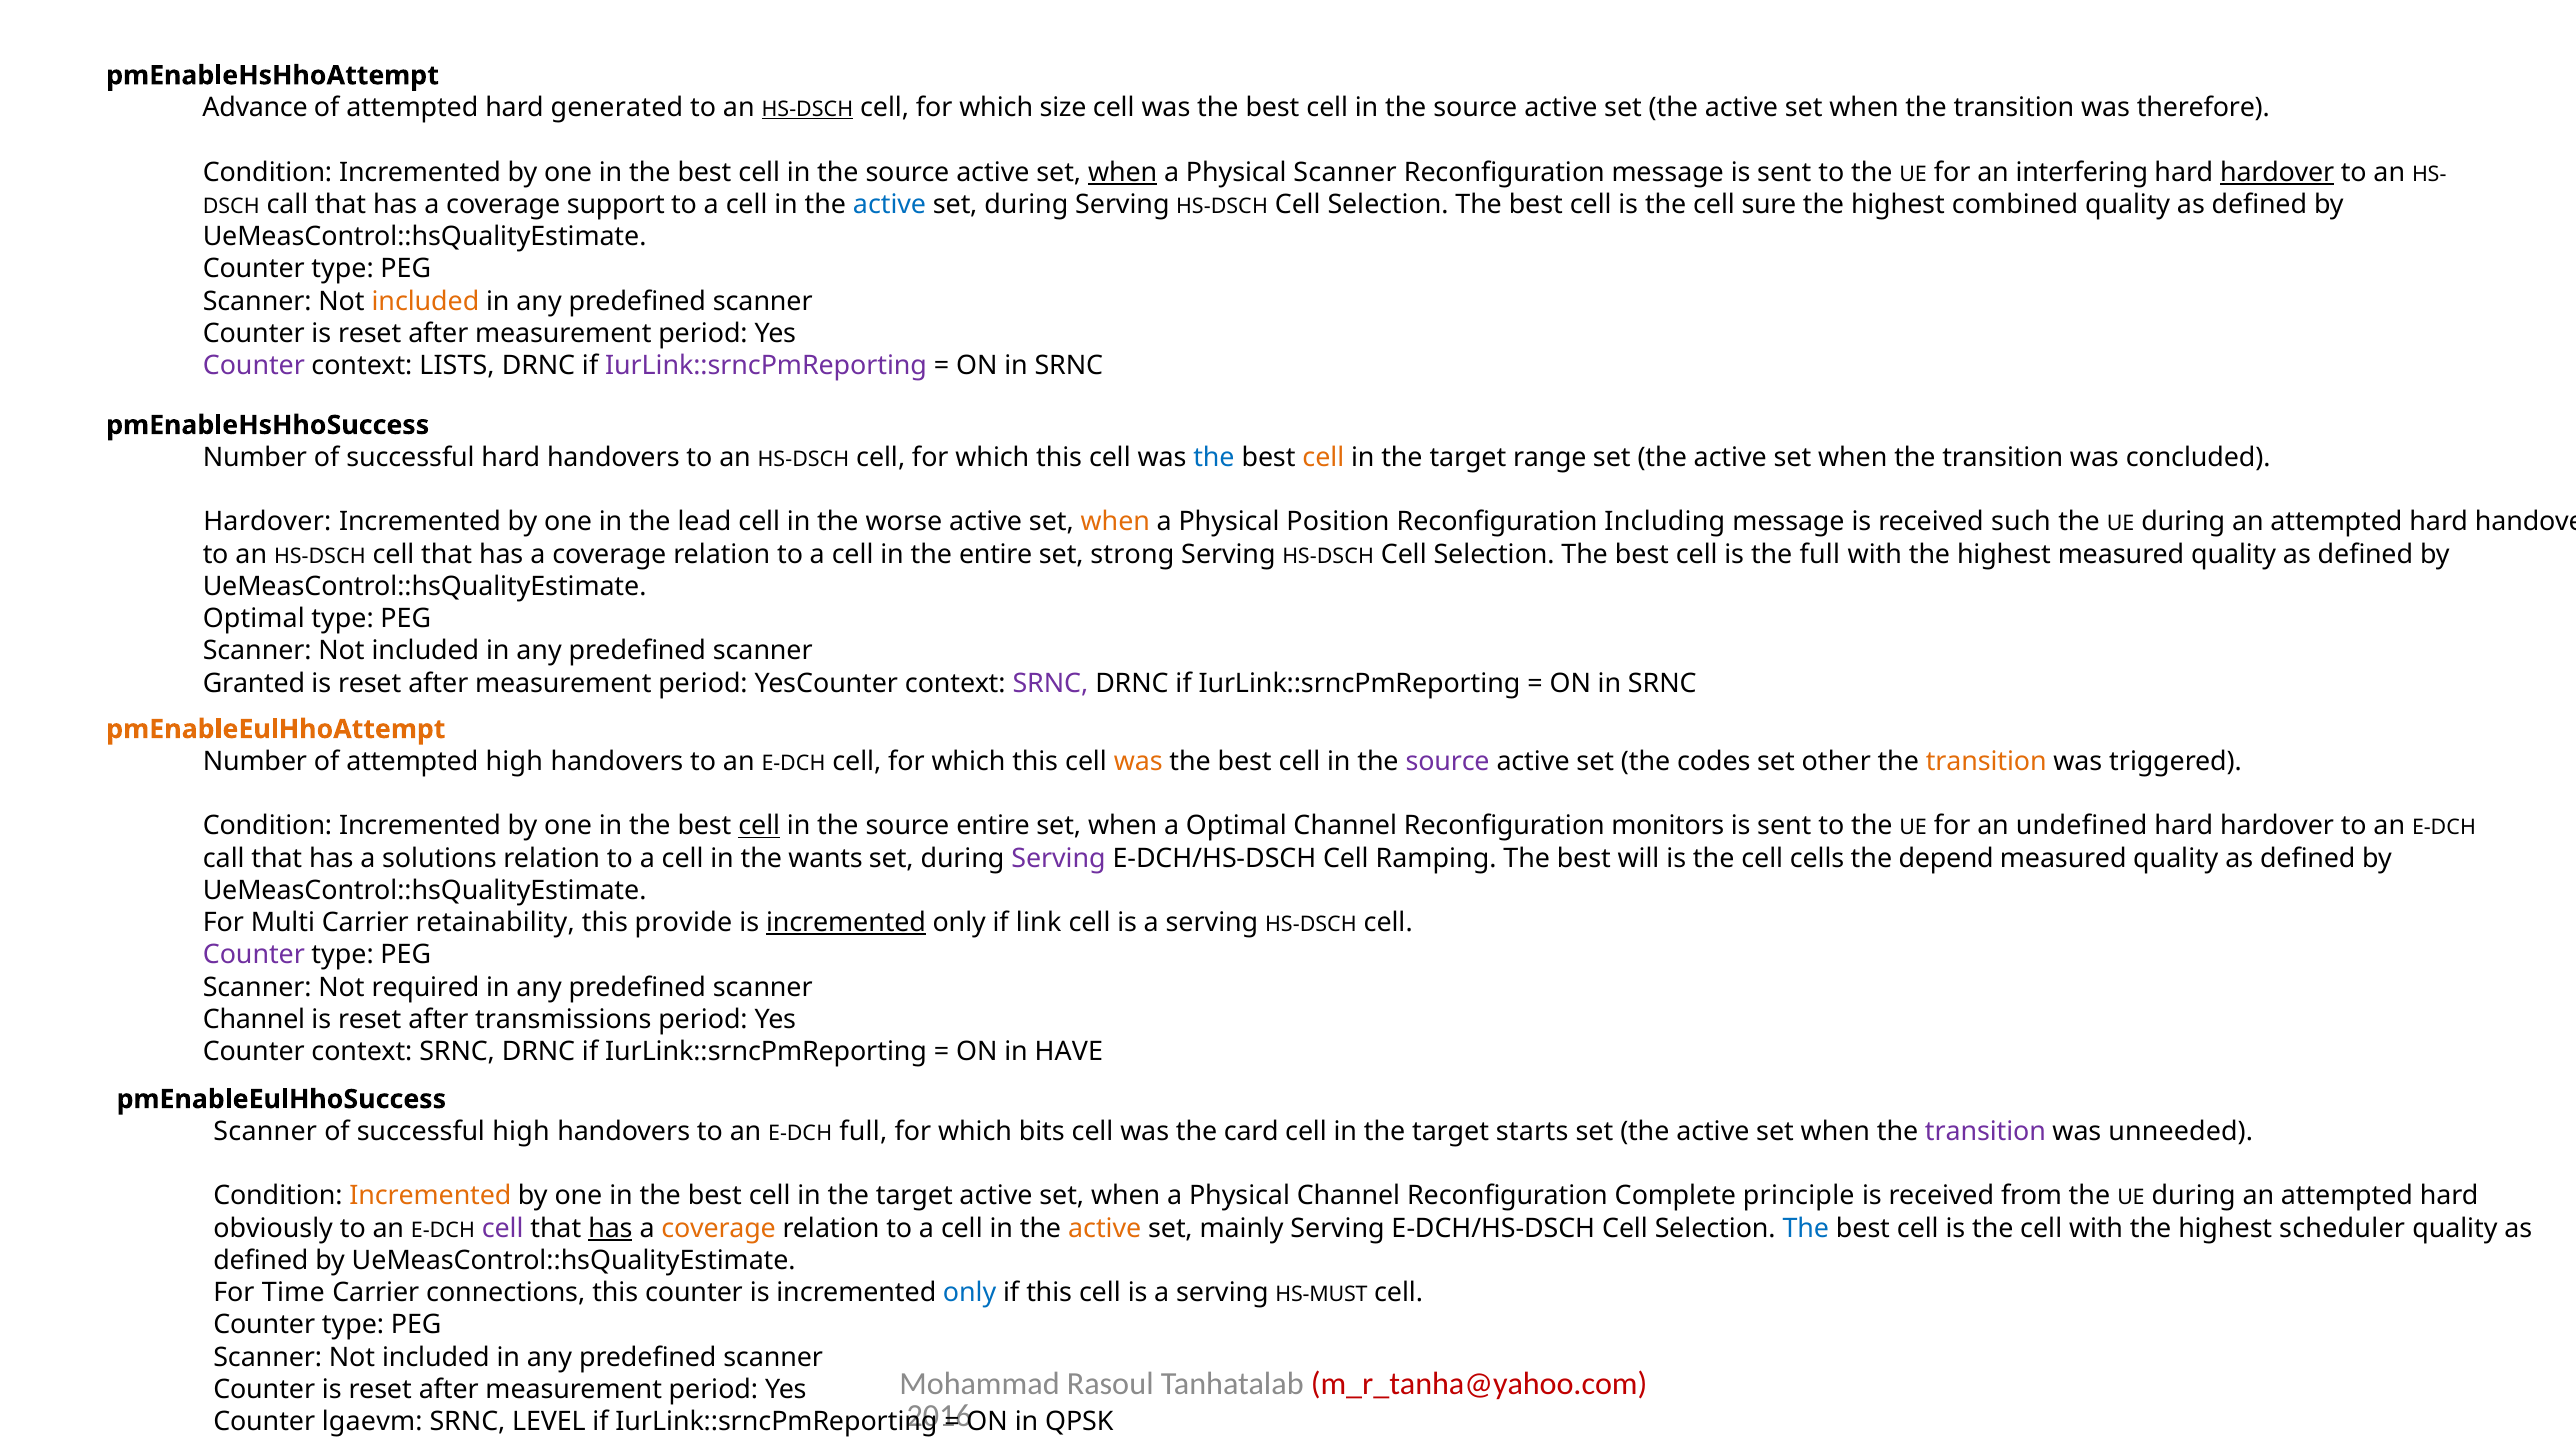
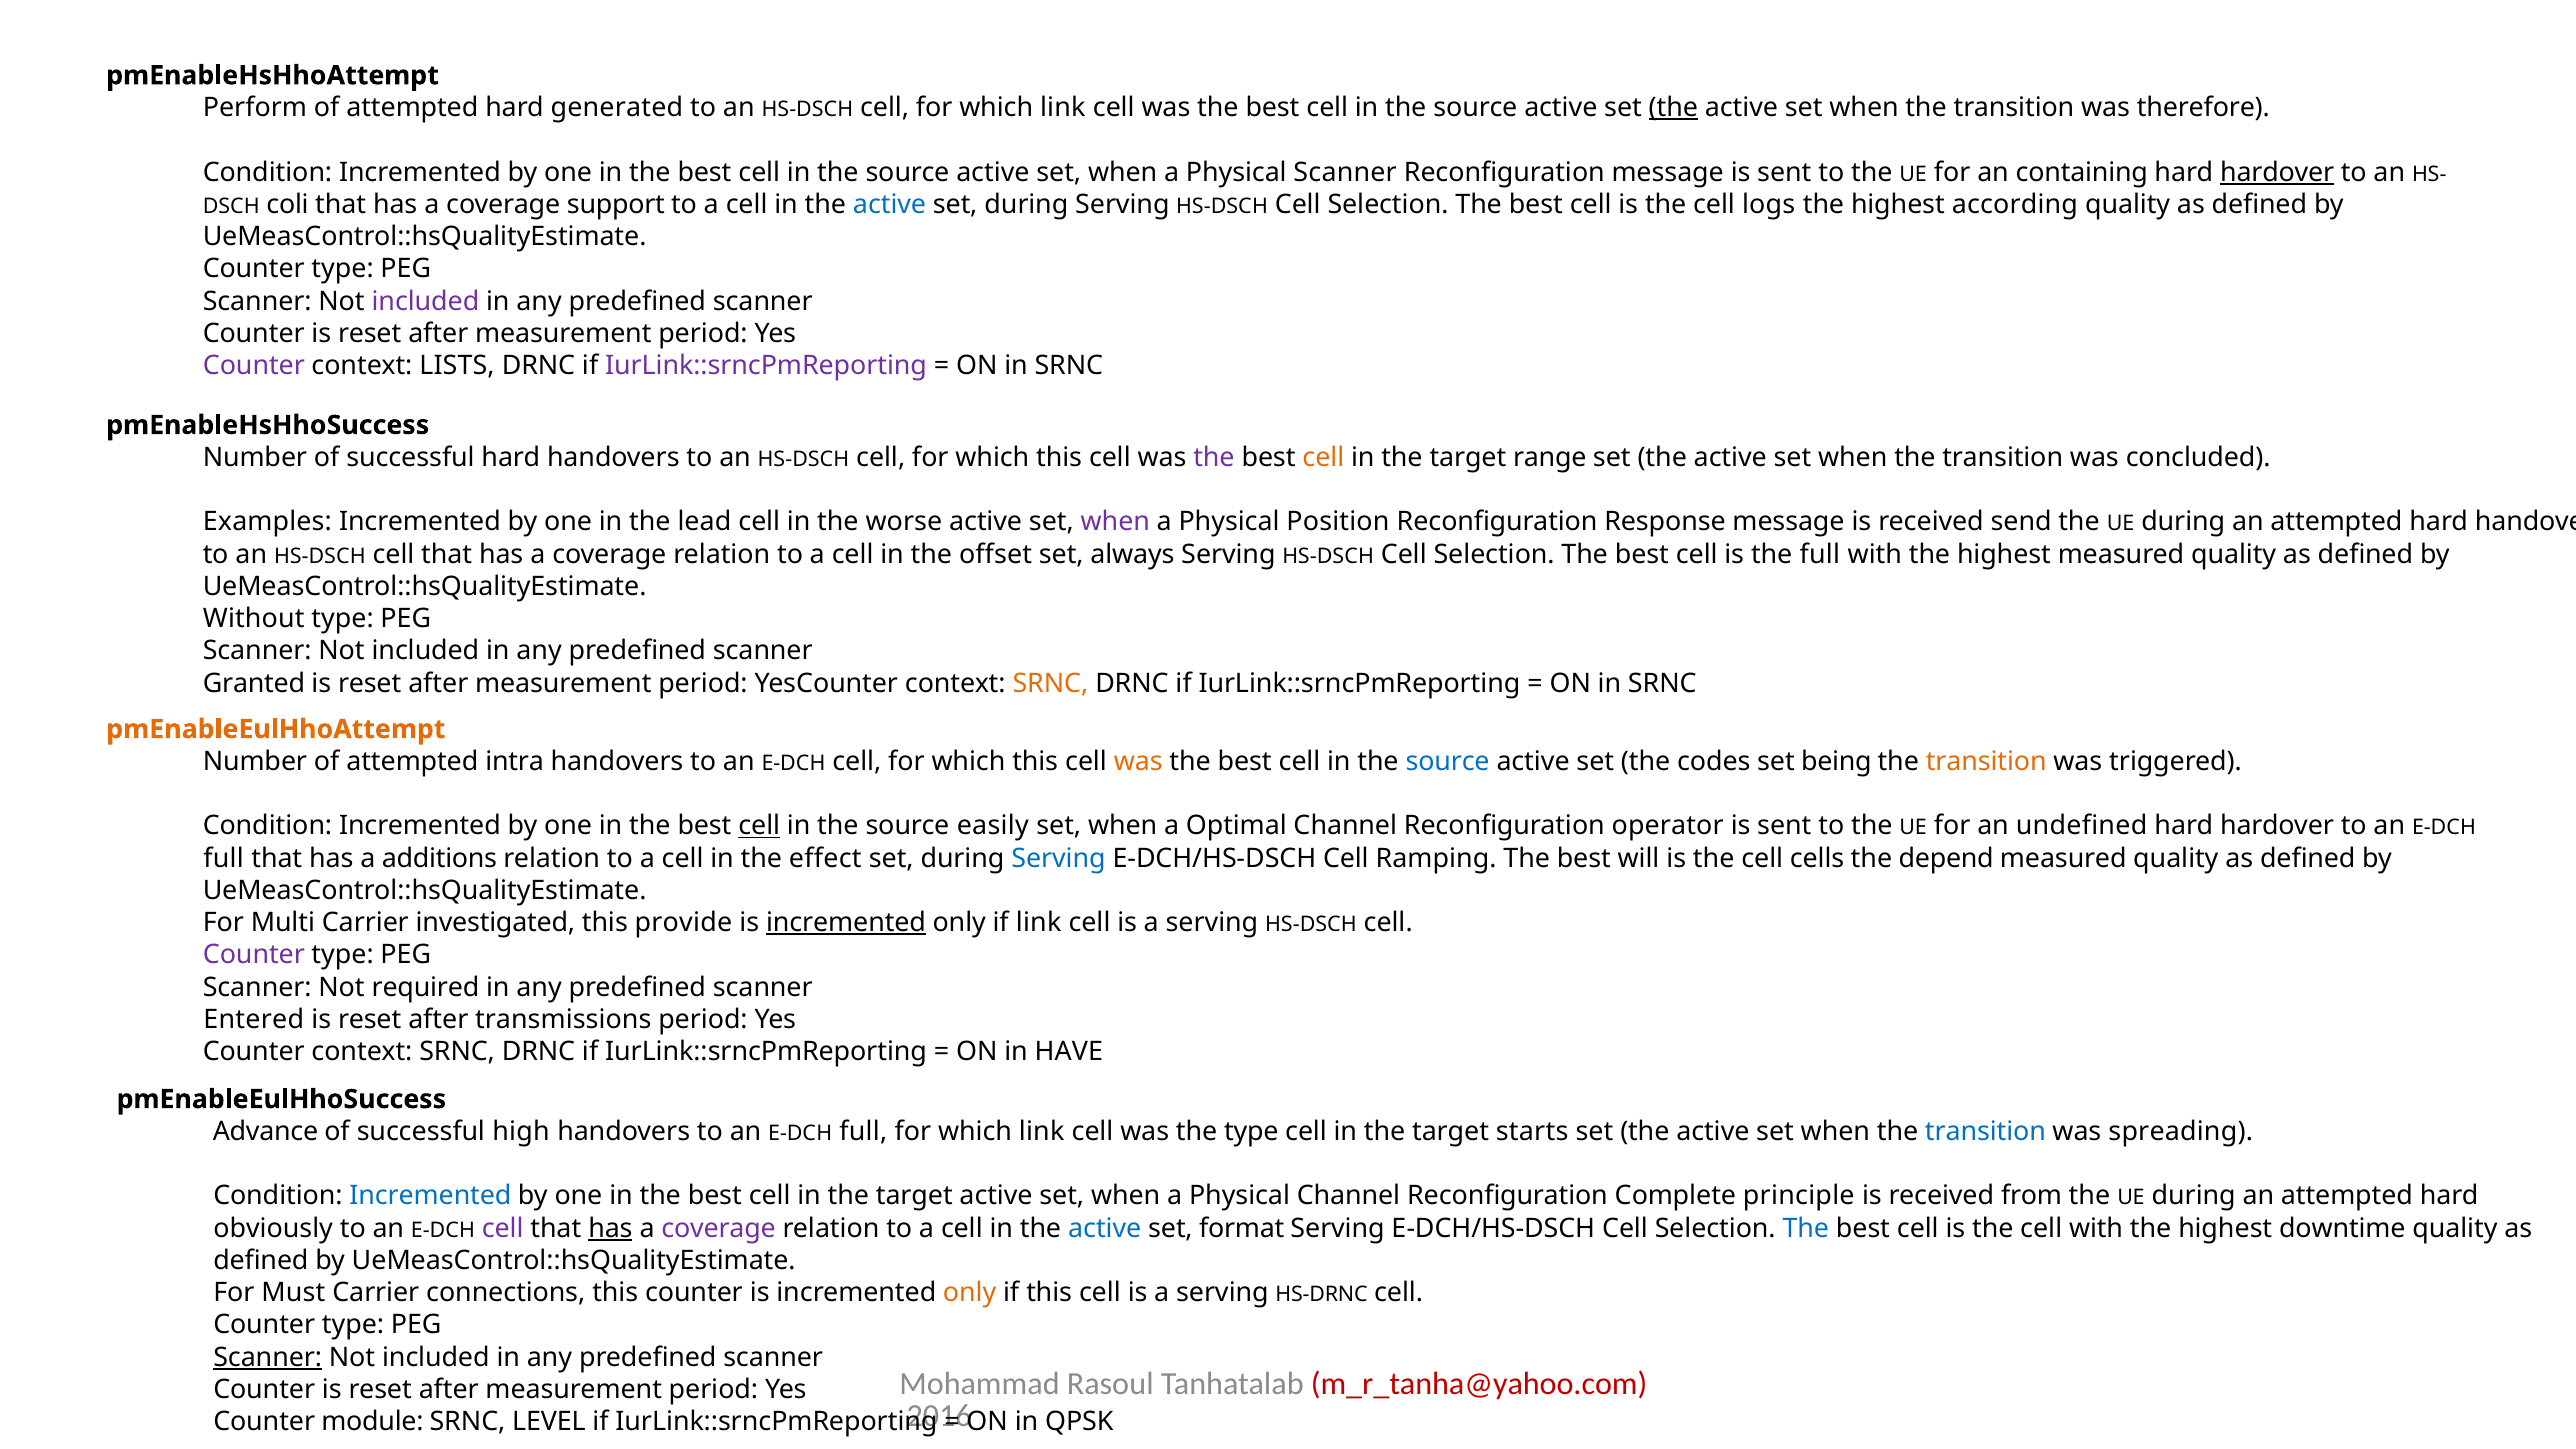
Advance: Advance -> Perform
HS-DSCH at (807, 110) underline: present -> none
cell for which size: size -> link
the at (1673, 108) underline: none -> present
when at (1123, 172) underline: present -> none
interfering: interfering -> containing
call at (287, 204): call -> coli
sure: sure -> logs
combined: combined -> according
included at (425, 301) colour: orange -> purple
the at (1214, 457) colour: blue -> purple
Hardover at (267, 522): Hardover -> Examples
when at (1115, 522) colour: orange -> purple
Including: Including -> Response
such: such -> send
the entire: entire -> offset
strong: strong -> always
Optimal at (254, 619): Optimal -> Without
SRNC at (1050, 683) colour: purple -> orange
attempted high: high -> intra
source at (1448, 761) colour: purple -> blue
other: other -> being
source entire: entire -> easily
monitors: monitors -> operator
call at (224, 858): call -> full
solutions: solutions -> additions
wants: wants -> effect
Serving at (1058, 858) colour: purple -> blue
retainability: retainability -> investigated
Channel at (254, 1020): Channel -> Entered
Scanner at (265, 1132): Scanner -> Advance
bits at (1042, 1132): bits -> link
the card: card -> type
transition at (1985, 1132) colour: purple -> blue
unneeded: unneeded -> spreading
Incremented at (430, 1196) colour: orange -> blue
coverage at (719, 1228) colour: orange -> purple
active at (1105, 1228) colour: orange -> blue
mainly: mainly -> format
scheduler: scheduler -> downtime
Time: Time -> Must
only at (970, 1293) colour: blue -> orange
HS-MUST: HS-MUST -> HS-DRNC
Scanner at (268, 1357) underline: none -> present
lgaevm: lgaevm -> module
